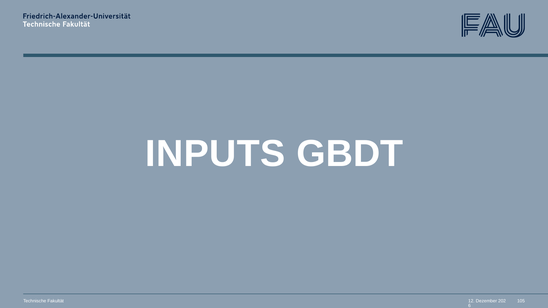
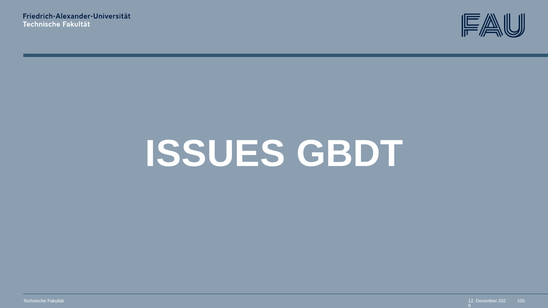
INPUTS: INPUTS -> ISSUES
